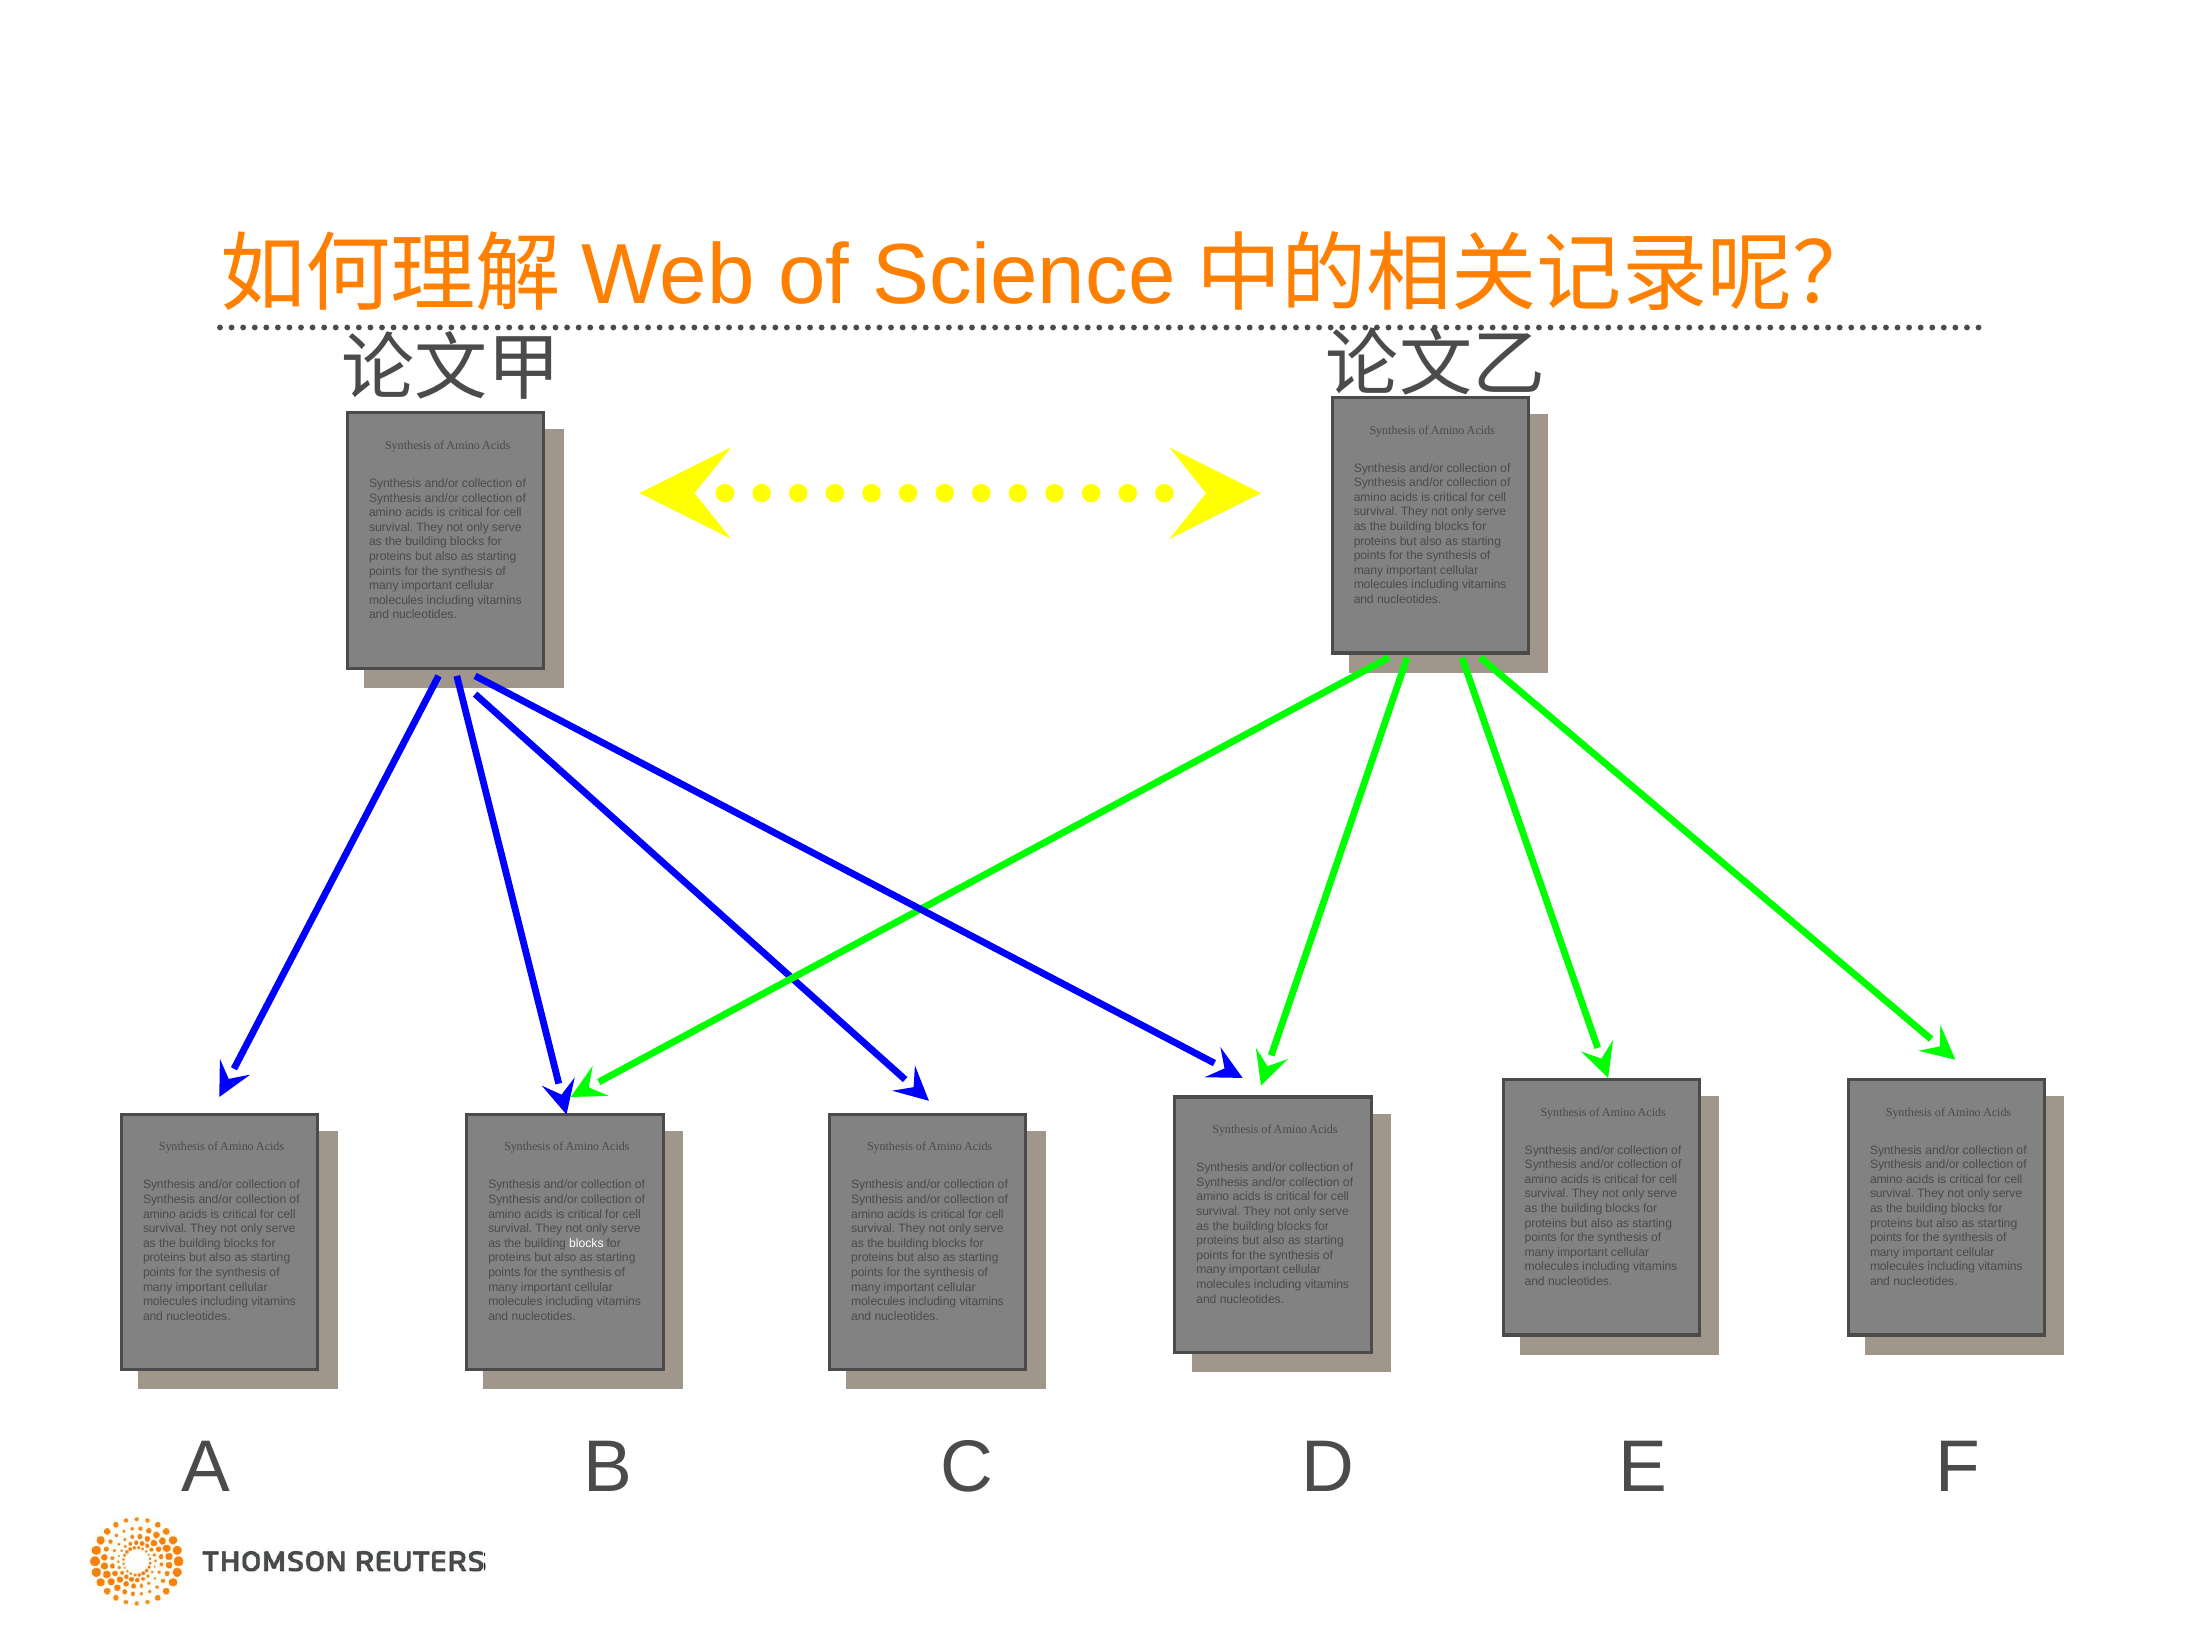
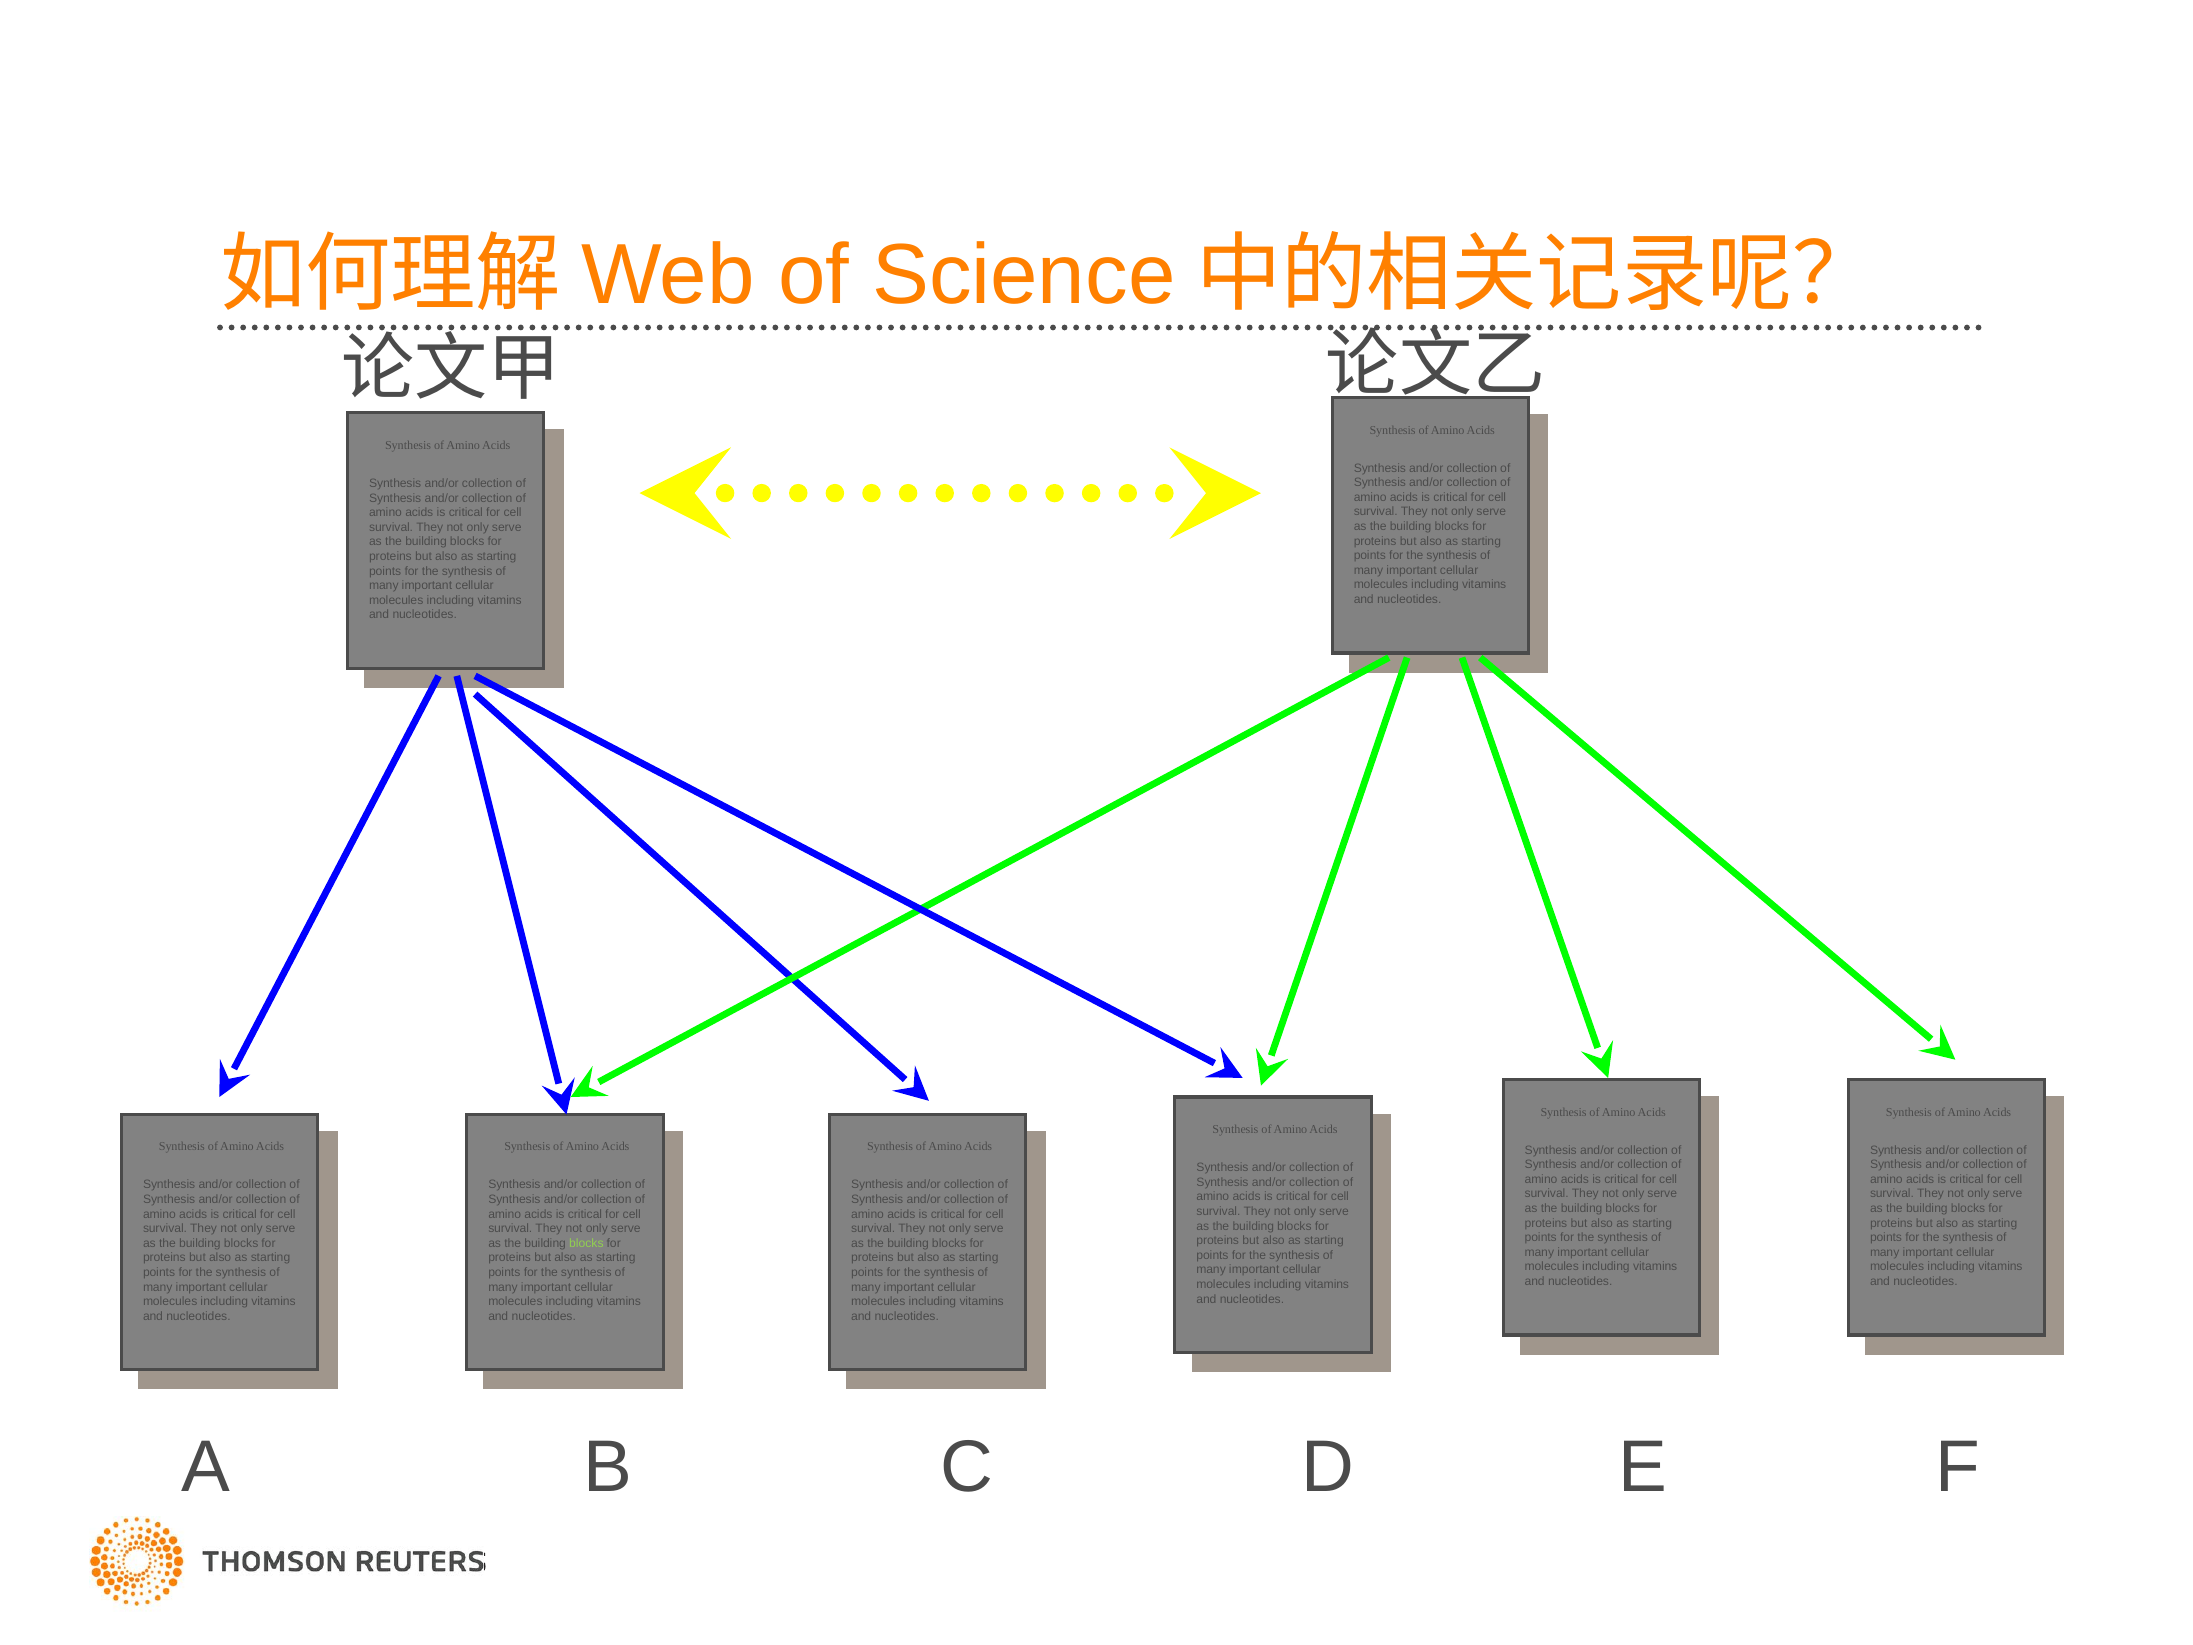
blocks at (586, 1243) colour: white -> light green
